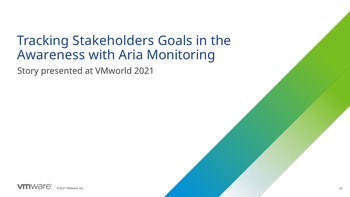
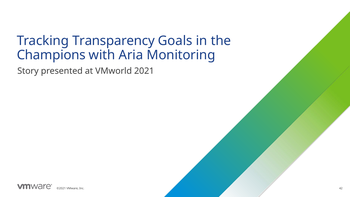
Stakeholders: Stakeholders -> Transparency
Awareness: Awareness -> Champions
